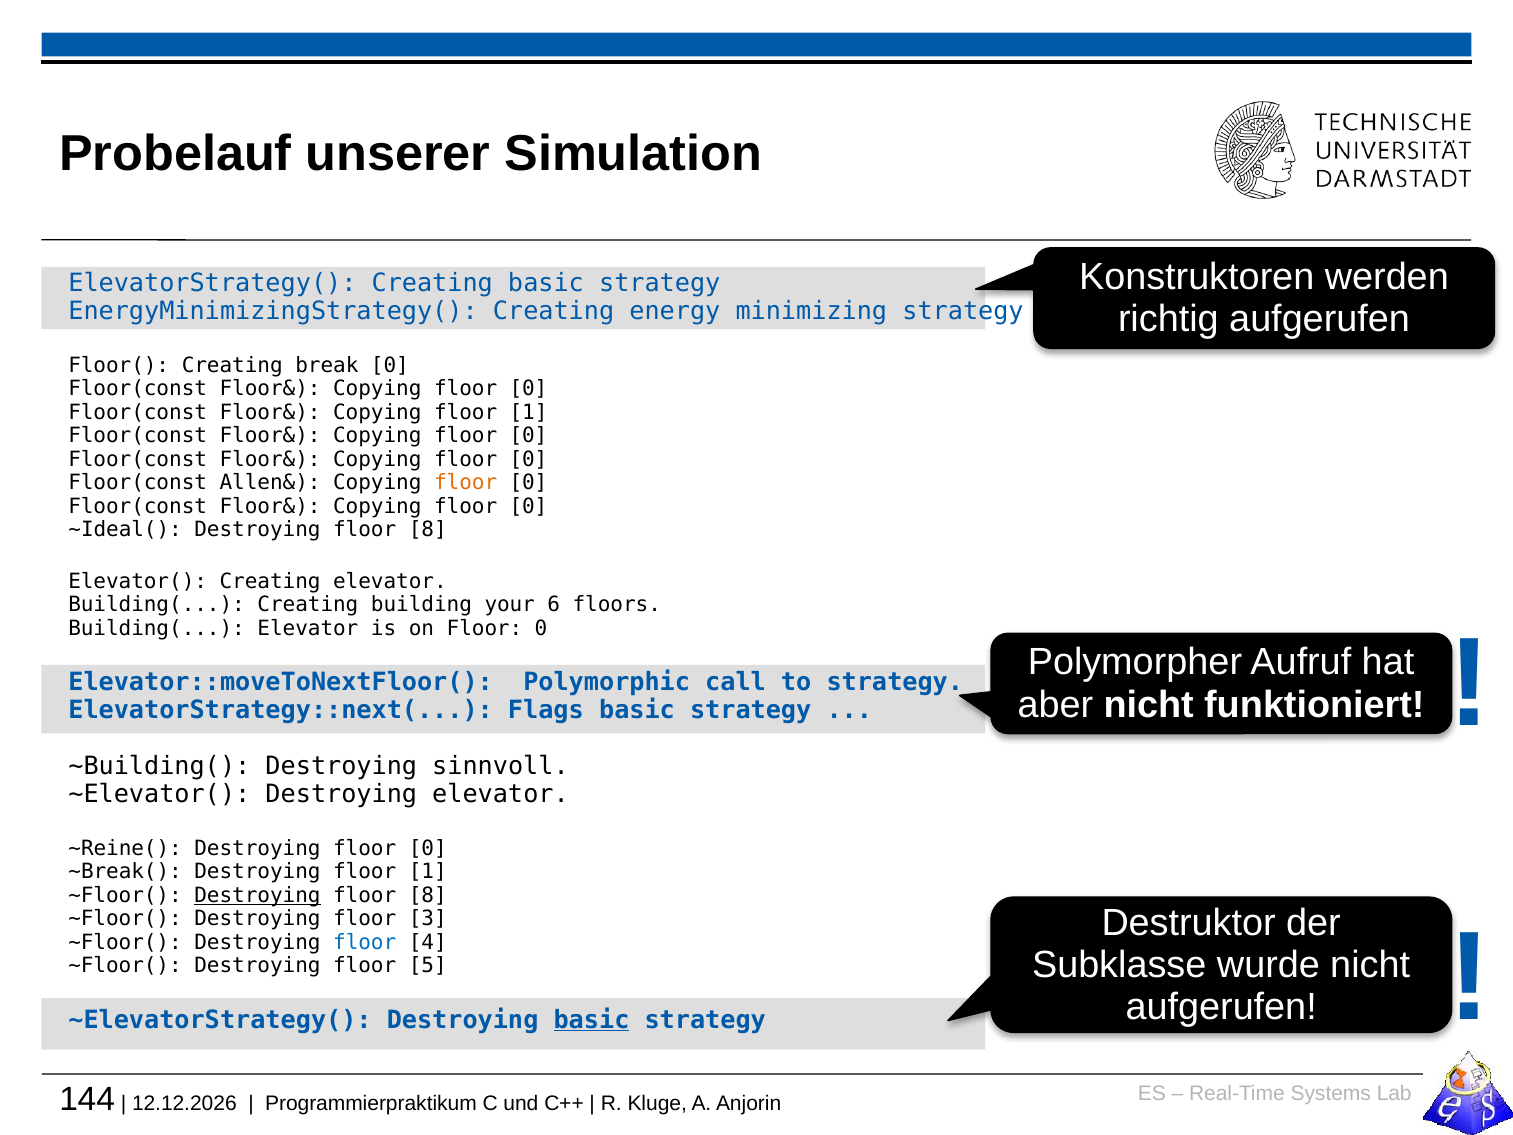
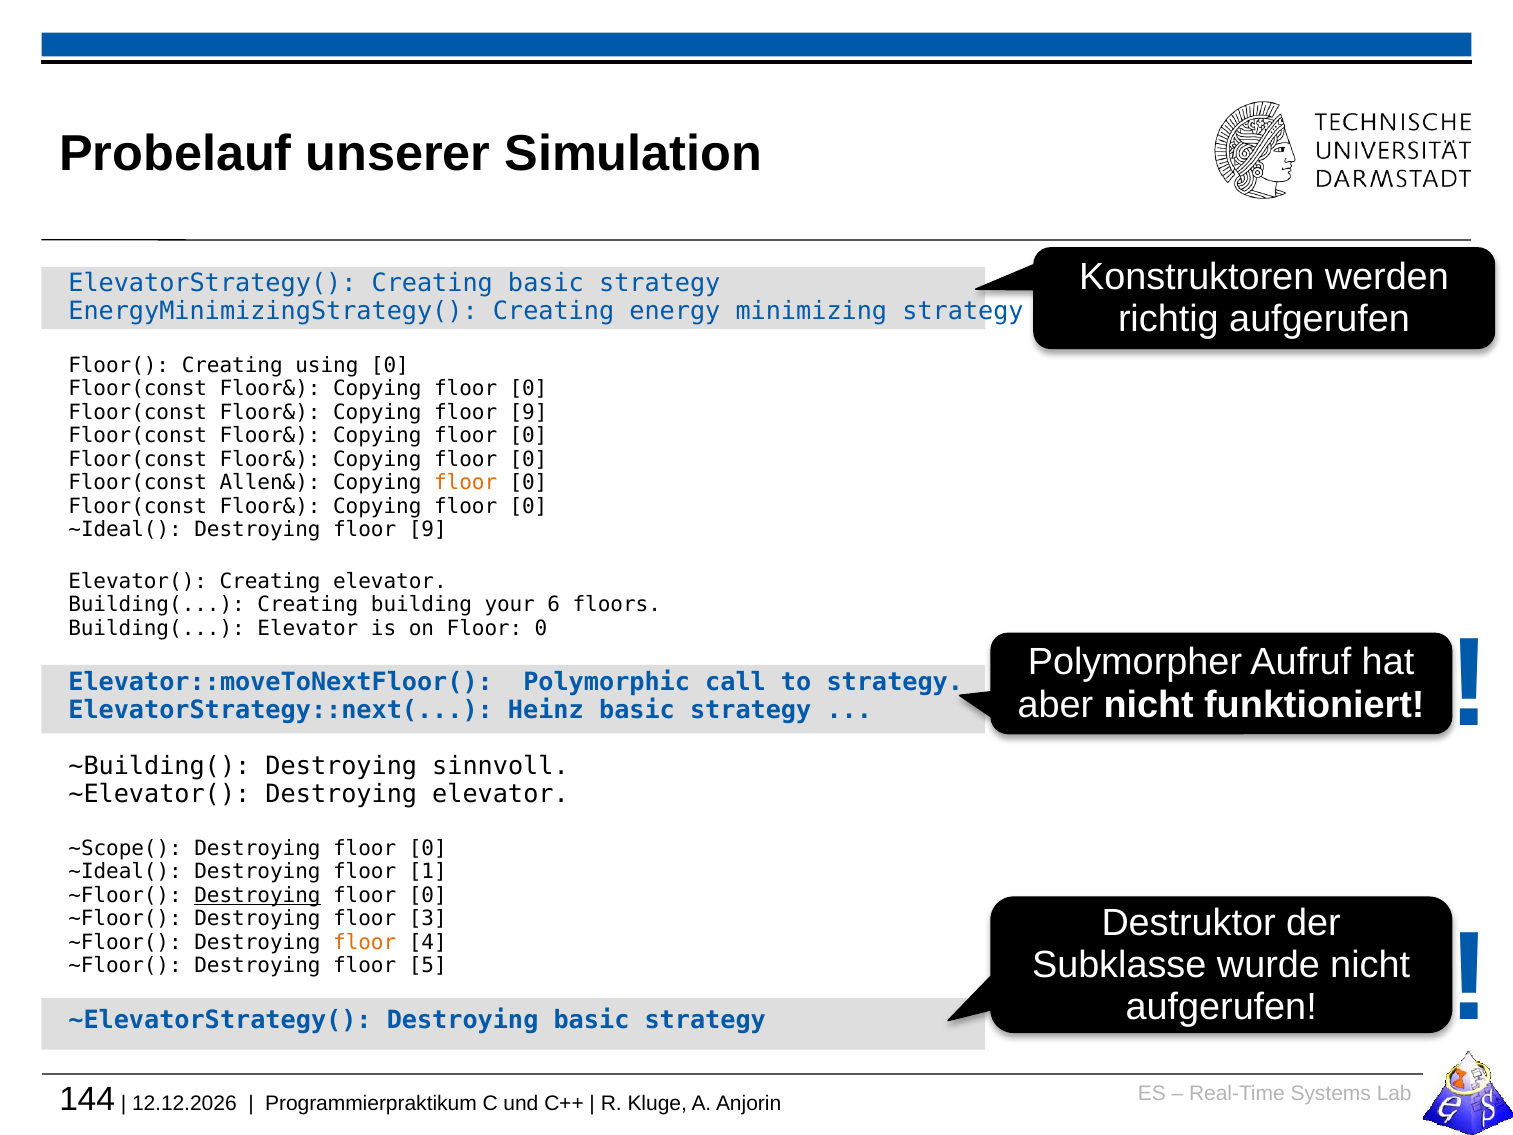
break: break -> using
Copying floor 1: 1 -> 9
8 at (428, 529): 8 -> 9
Flags: Flags -> Heinz
~Reine(: ~Reine( -> ~Scope(
~Break( at (125, 872): ~Break( -> ~Ideal(
8 at (428, 895): 8 -> 0
floor at (365, 942) colour: blue -> orange
basic at (591, 1020) underline: present -> none
